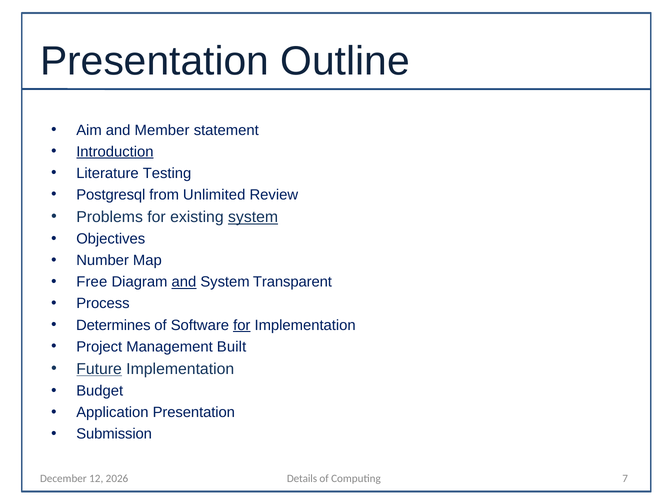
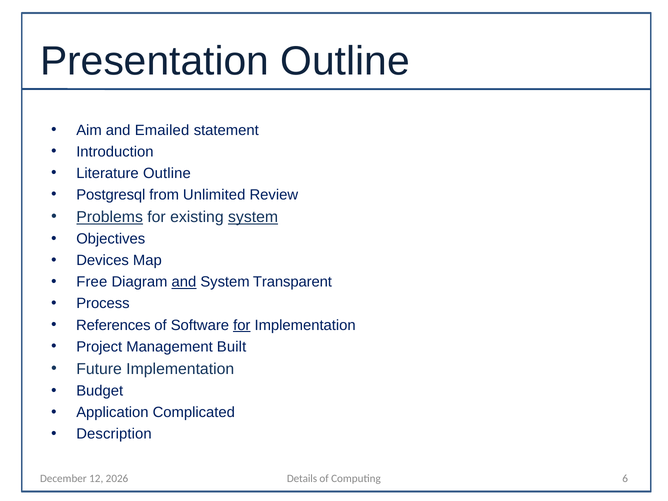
Member: Member -> Emailed
Introduction underline: present -> none
Literature Testing: Testing -> Outline
Problems underline: none -> present
Number: Number -> Devices
Determines: Determines -> References
Future underline: present -> none
Application Presentation: Presentation -> Complicated
Submission: Submission -> Description
7: 7 -> 6
